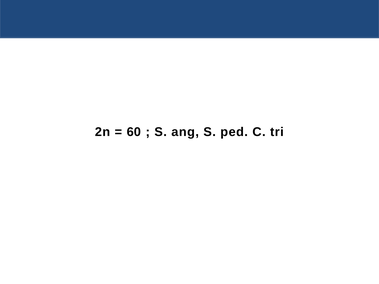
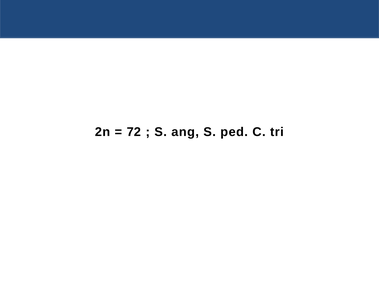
60: 60 -> 72
